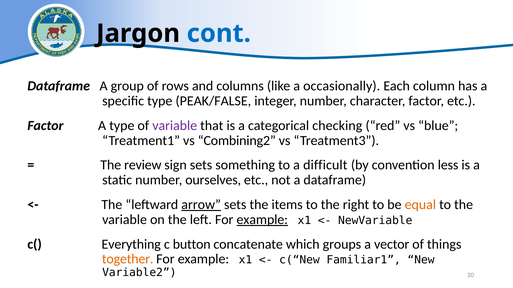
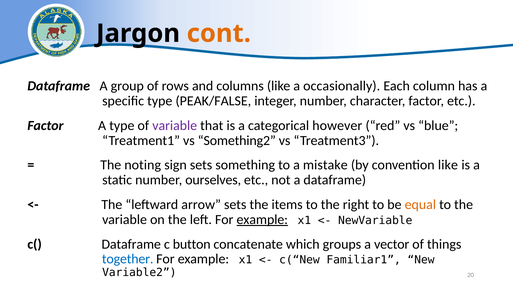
cont colour: blue -> orange
checking: checking -> however
Combining2: Combining2 -> Something2
review: review -> noting
difficult: difficult -> mistake
convention less: less -> like
arrow underline: present -> none
c( Everything: Everything -> Dataframe
together colour: orange -> blue
